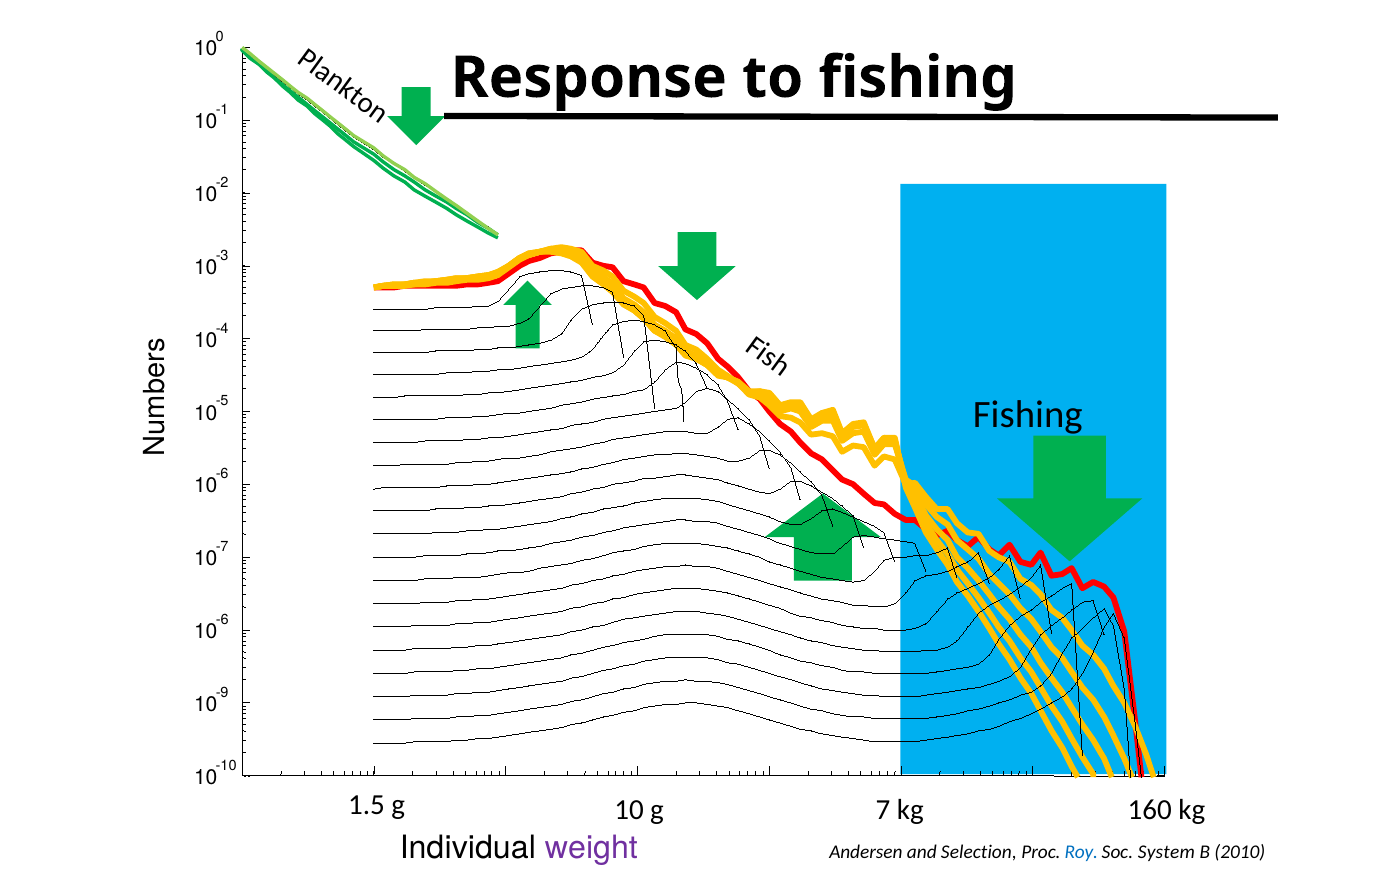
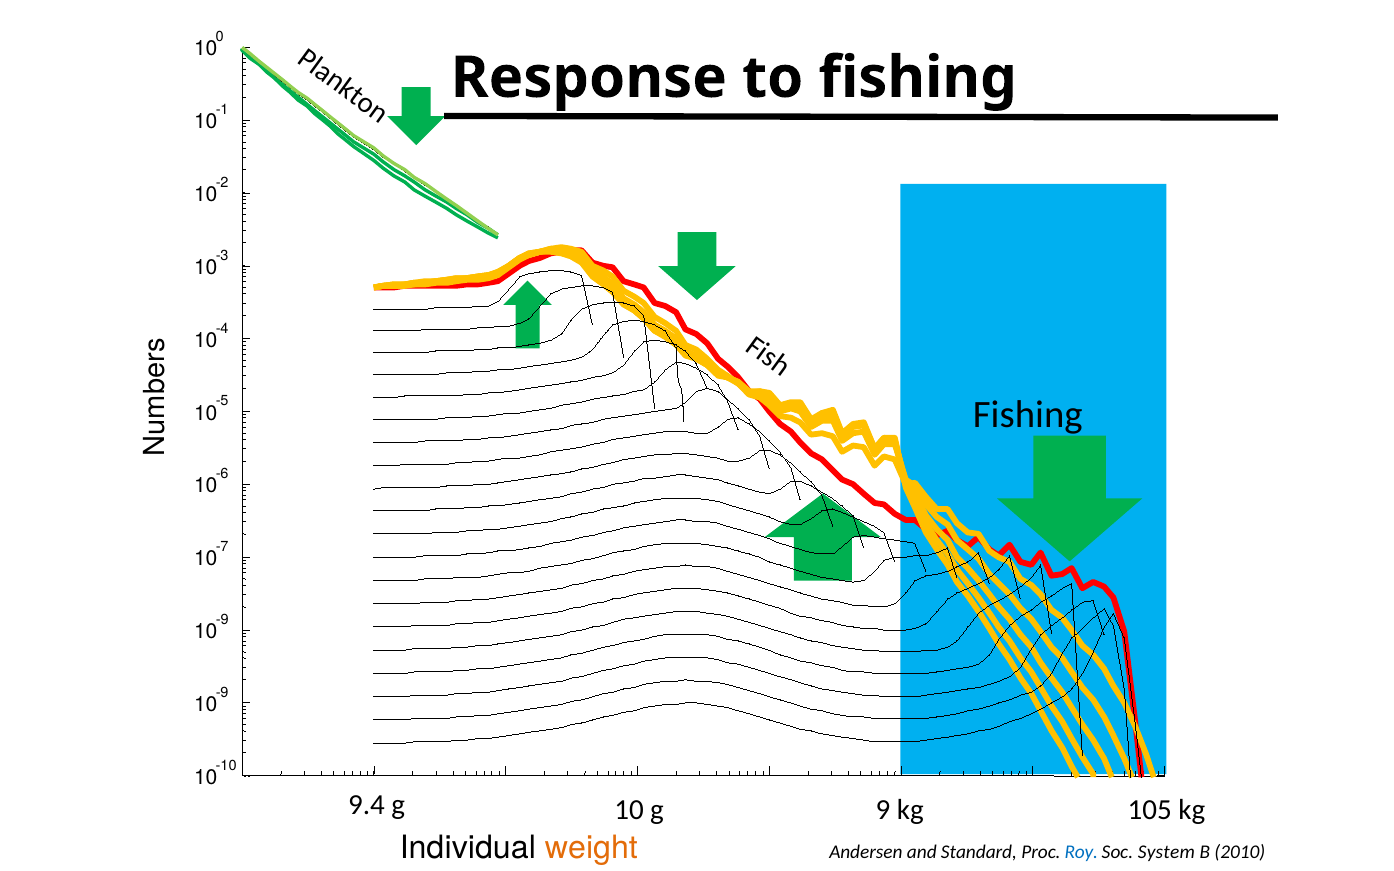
-6 at (222, 620): -6 -> -9
1.5: 1.5 -> 9.4
7: 7 -> 9
160: 160 -> 105
weight colour: purple -> orange
Selection: Selection -> Standard
